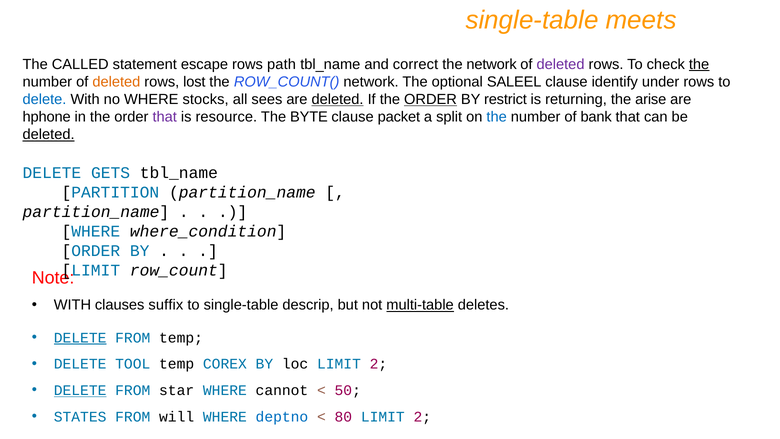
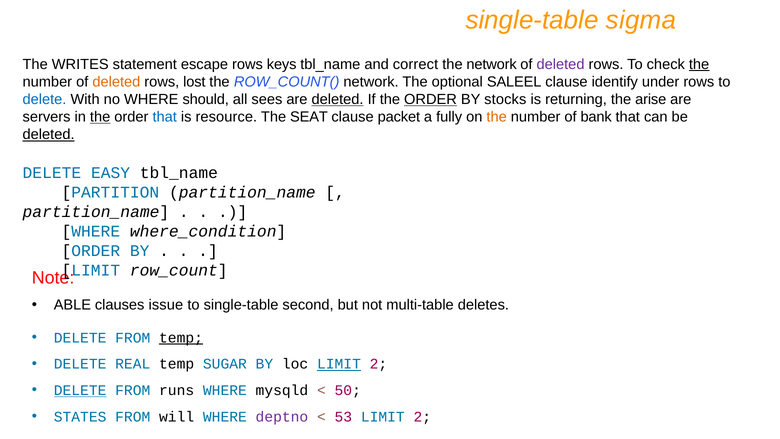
meets: meets -> sigma
CALLED: CALLED -> WRITES
path: path -> keys
stocks: stocks -> should
restrict: restrict -> stocks
hphone: hphone -> servers
the at (100, 117) underline: none -> present
that at (165, 117) colour: purple -> blue
BYTE: BYTE -> SEAT
split: split -> fully
the at (497, 117) colour: blue -> orange
GETS: GETS -> EASY
WITH at (72, 305): WITH -> ABLE
suffix: suffix -> issue
descrip: descrip -> second
multi-table underline: present -> none
DELETE at (80, 338) underline: present -> none
temp at (181, 338) underline: none -> present
TOOL: TOOL -> REAL
COREX: COREX -> SUGAR
LIMIT at (339, 364) underline: none -> present
star: star -> runs
cannot: cannot -> mysqld
deptno colour: blue -> purple
80: 80 -> 53
